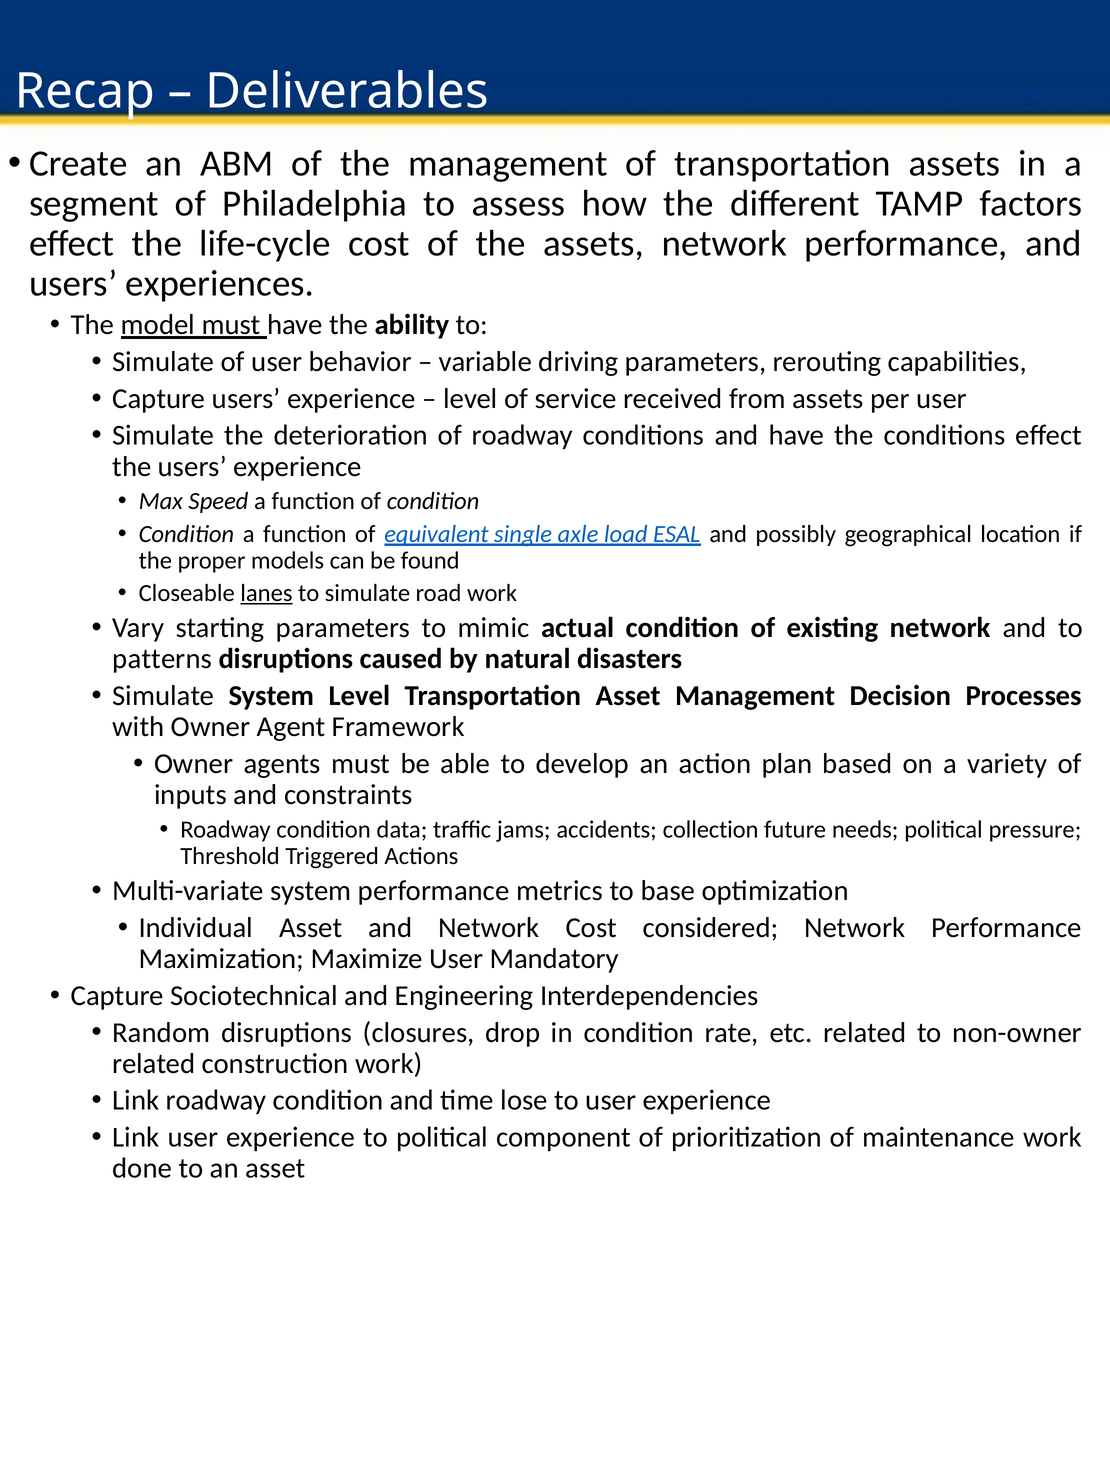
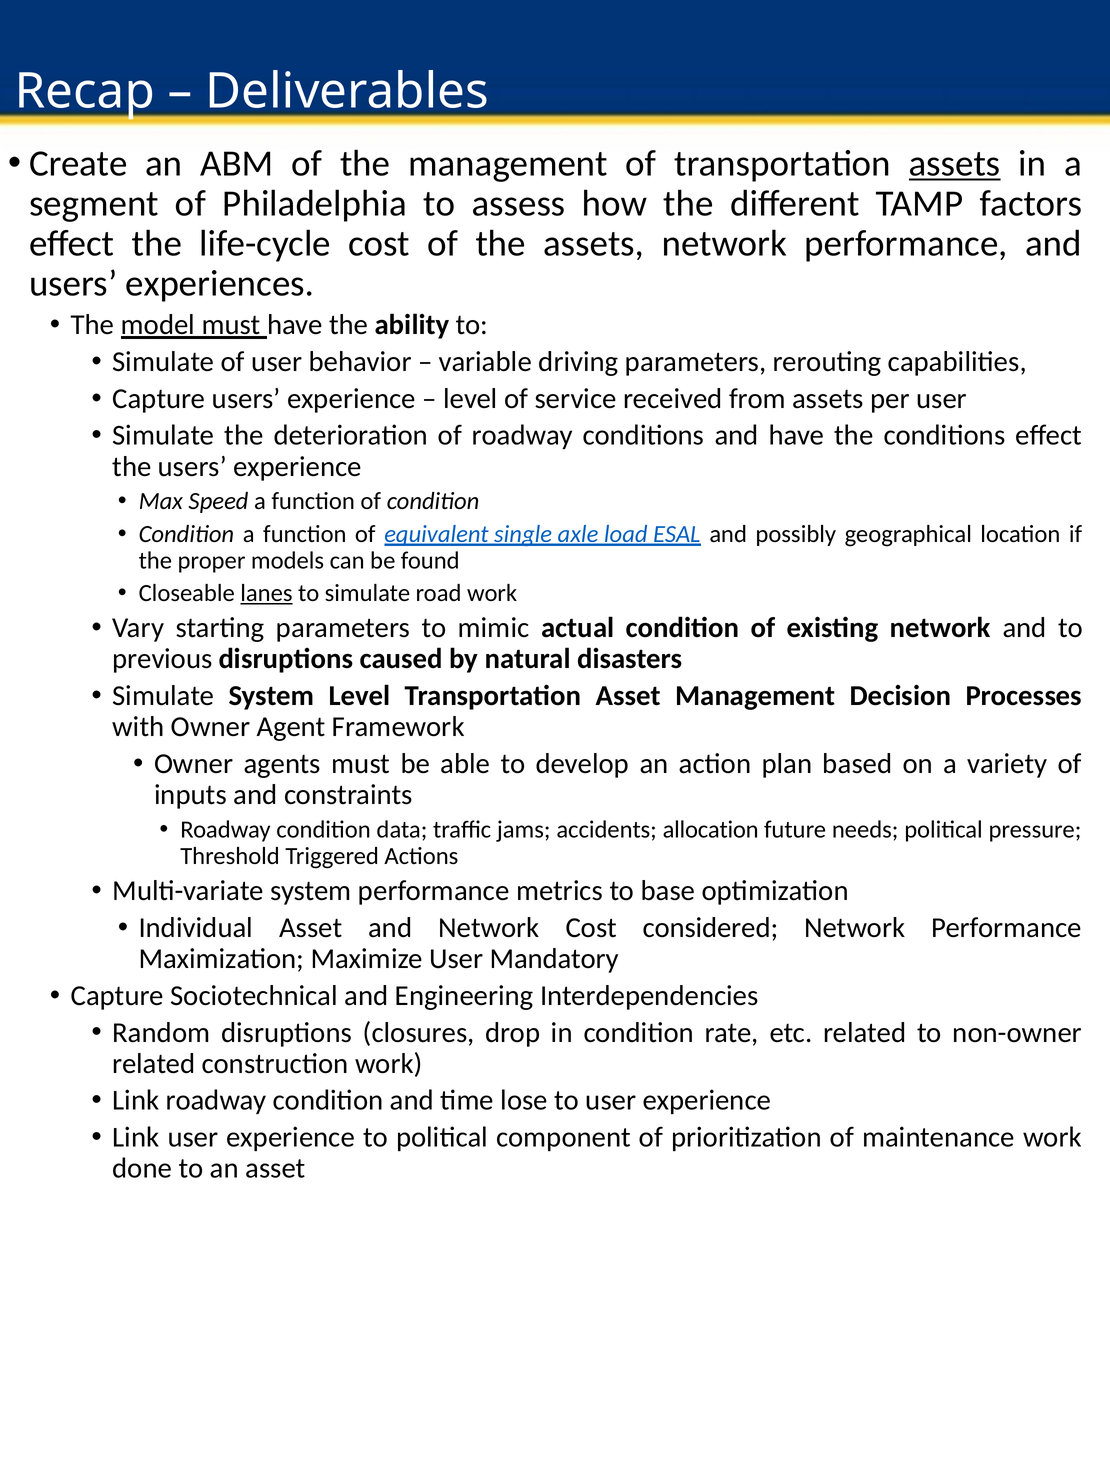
assets at (955, 164) underline: none -> present
patterns: patterns -> previous
collection: collection -> allocation
